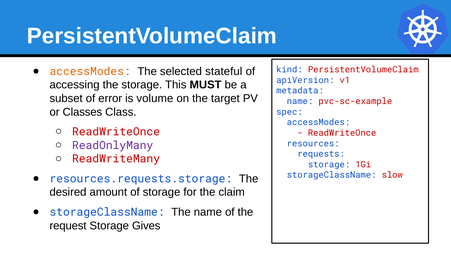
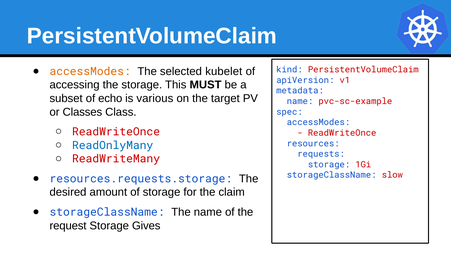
stateful: stateful -> kubelet
error: error -> echo
volume: volume -> various
ReadOnlyMany colour: purple -> blue
